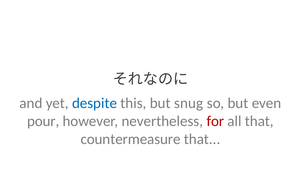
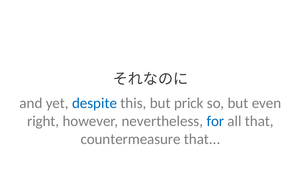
snug: snug -> prick
pour: pour -> right
for colour: red -> blue
